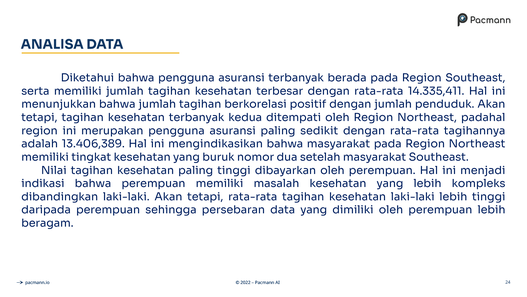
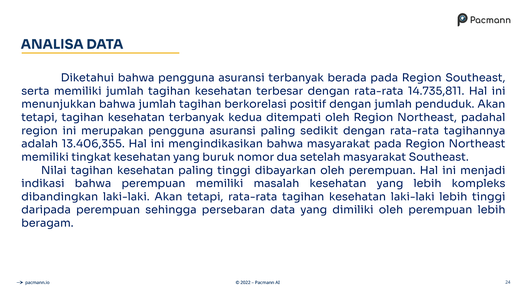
14.335,411: 14.335,411 -> 14.735,811
13.406,389: 13.406,389 -> 13.406,355
